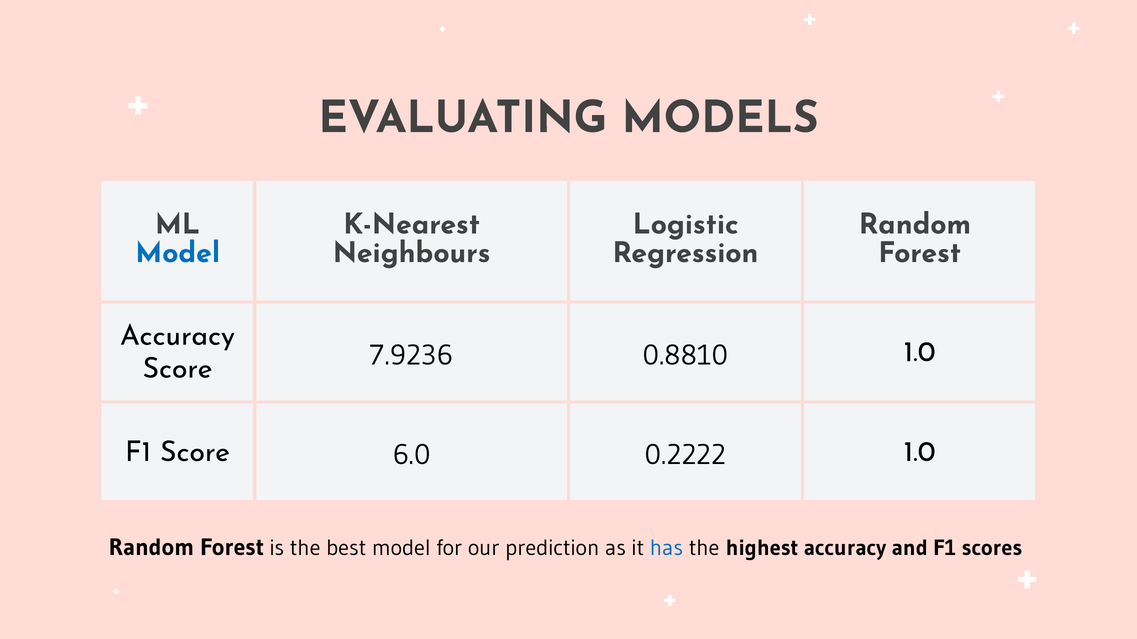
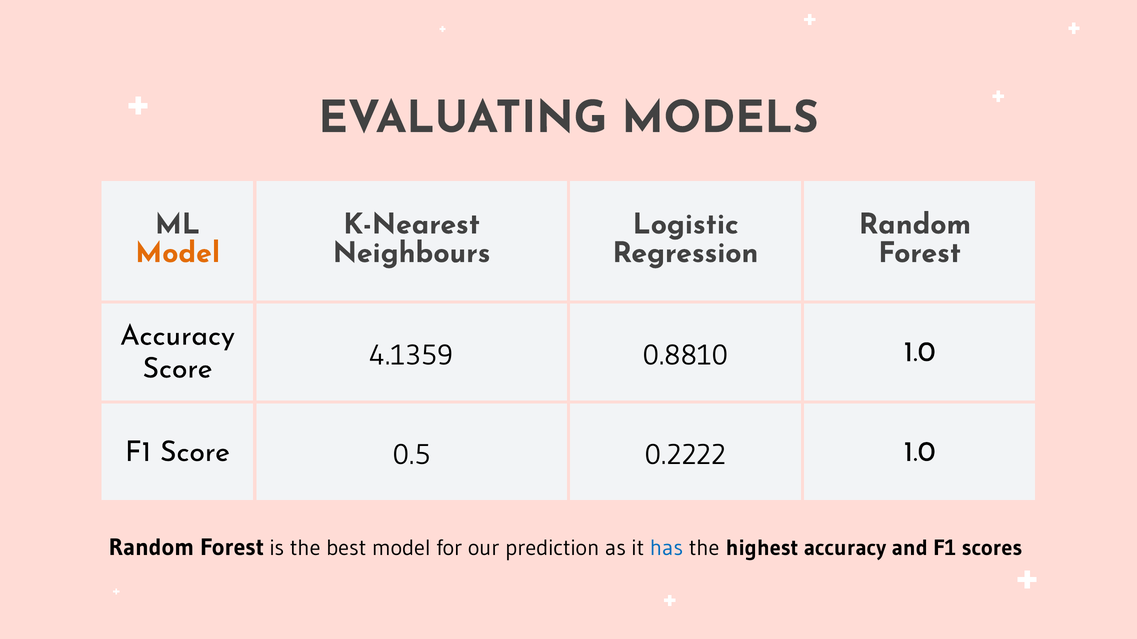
Model at (178, 253) colour: blue -> orange
7.9236: 7.9236 -> 4.1359
6.0: 6.0 -> 0.5
